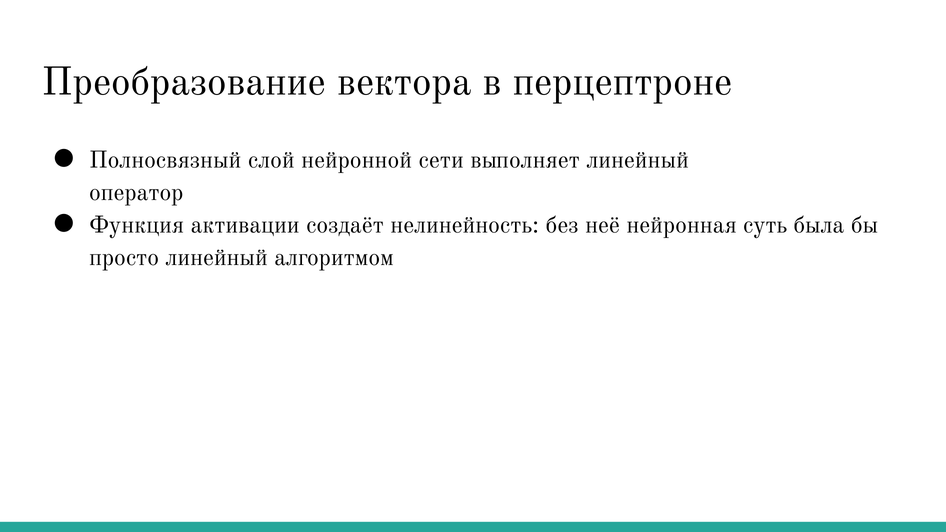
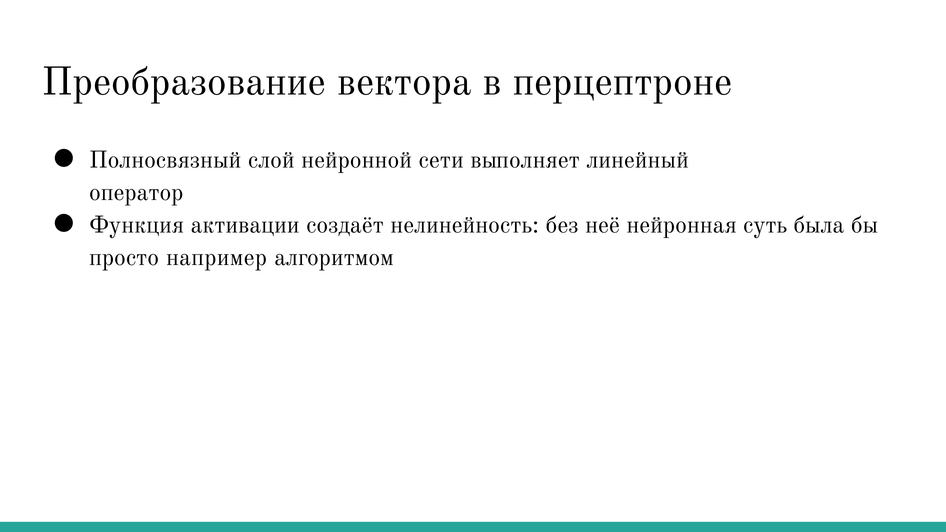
просто линейный: линейный -> например
